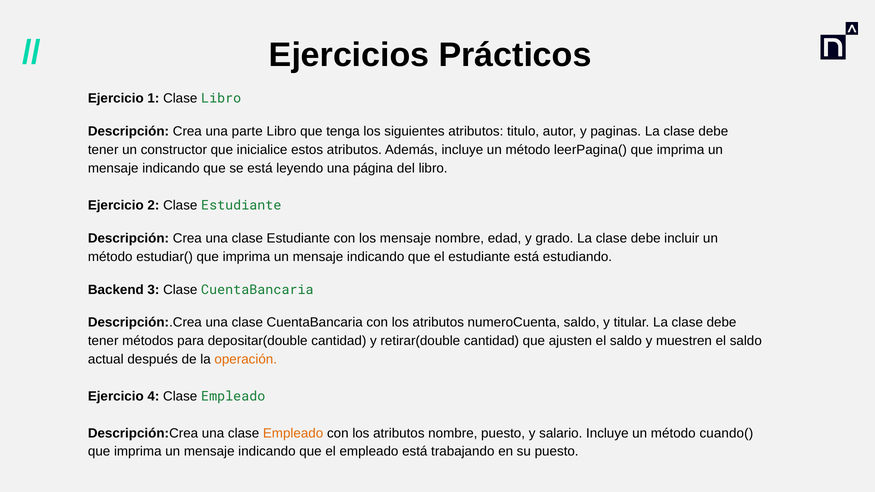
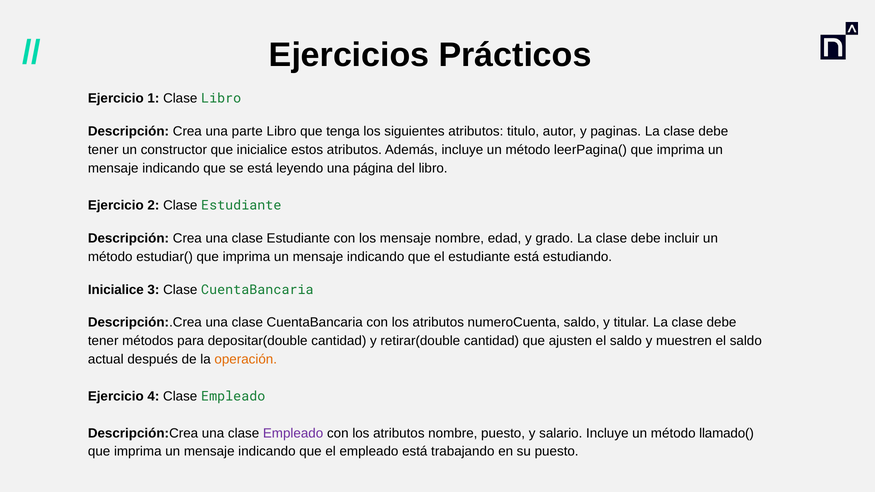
Backend at (116, 290): Backend -> Inicialice
Empleado at (293, 433) colour: orange -> purple
cuando(: cuando( -> llamado(
